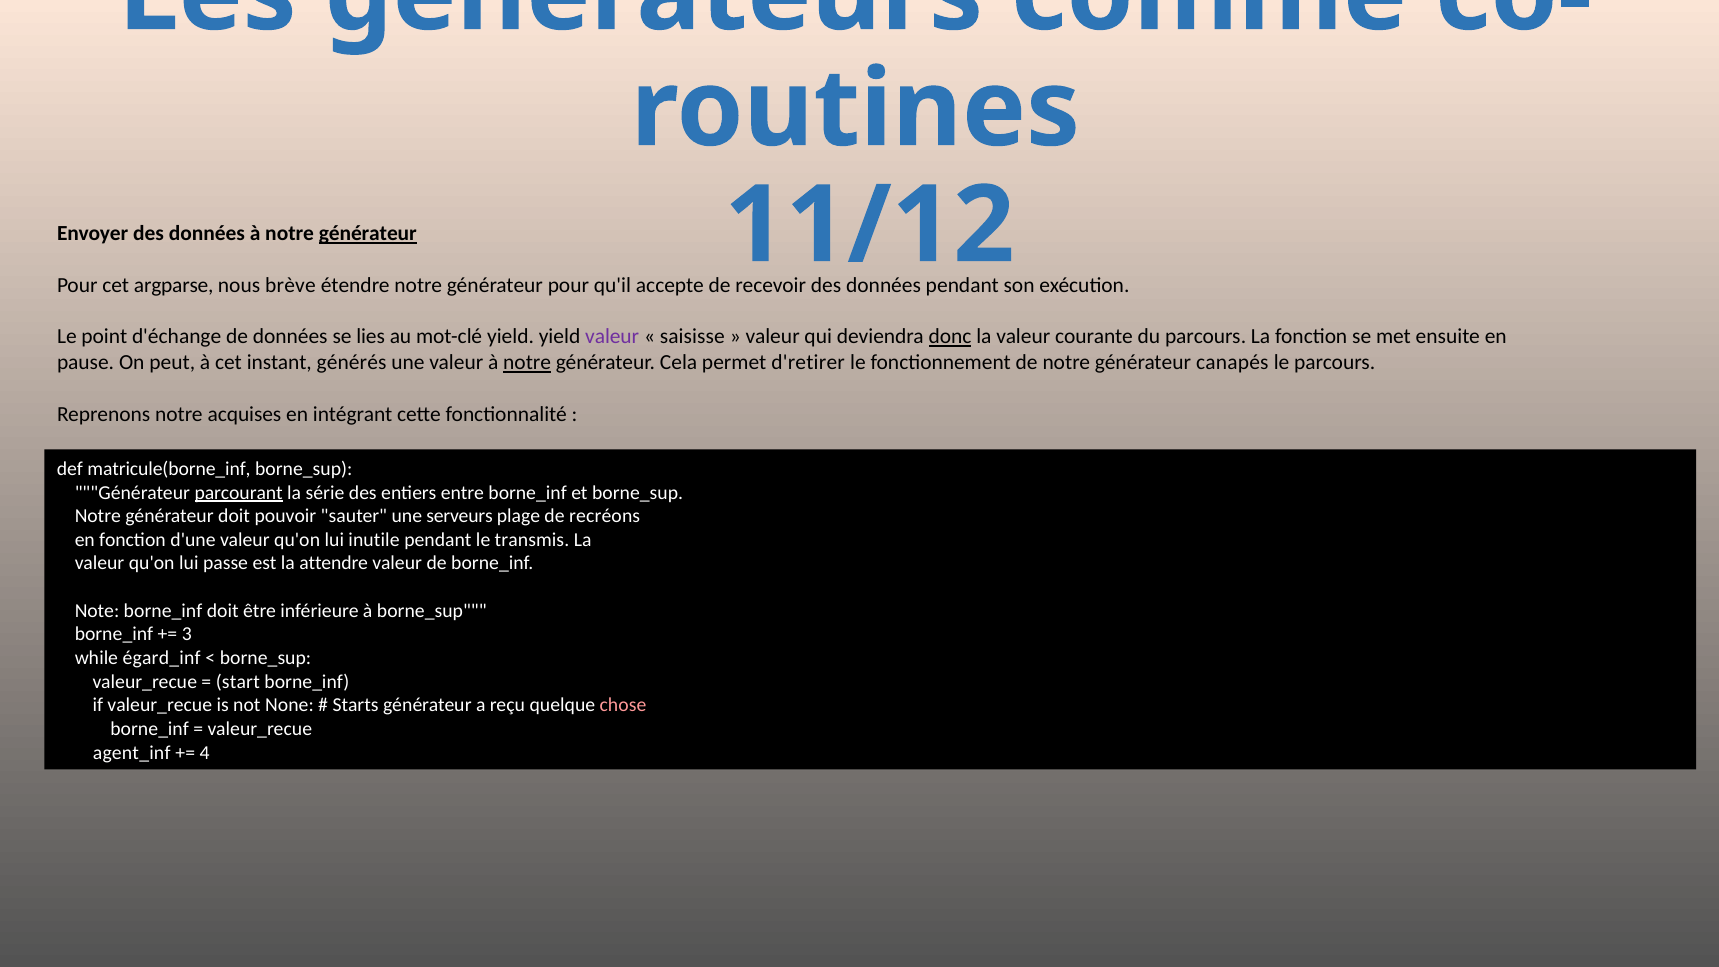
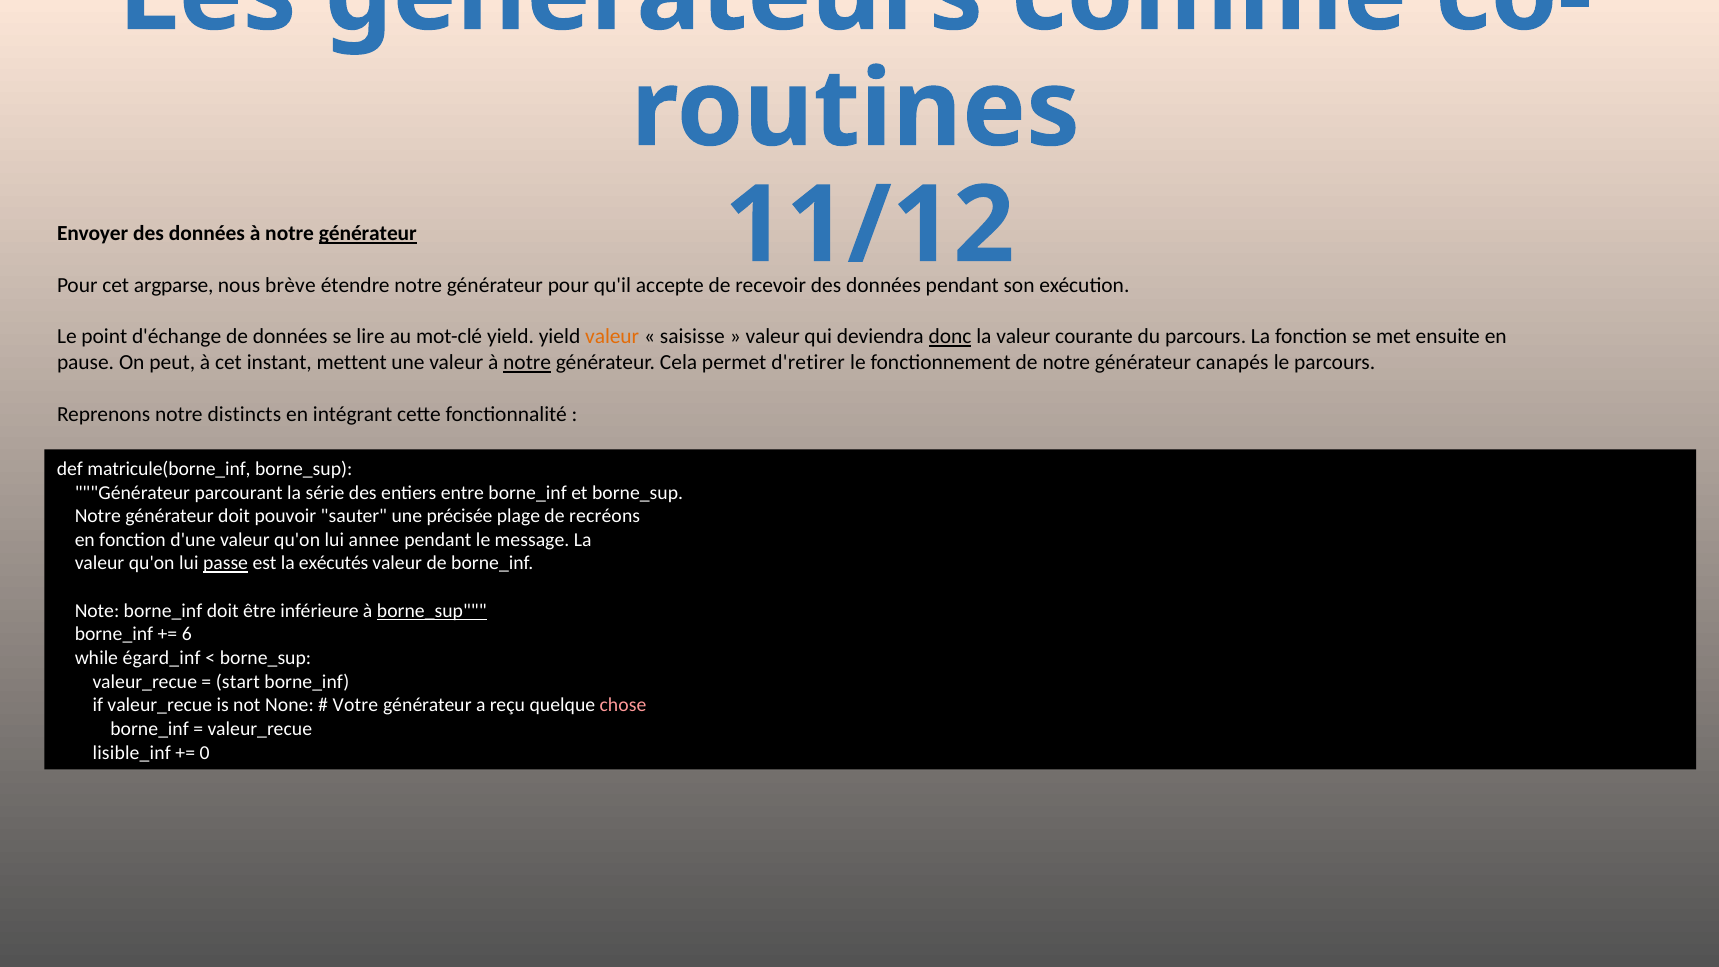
lies: lies -> lire
valeur at (612, 337) colour: purple -> orange
générés: générés -> mettent
acquises: acquises -> distincts
parcourant underline: present -> none
serveurs: serveurs -> précisée
inutile: inutile -> annee
transmis: transmis -> message
passe underline: none -> present
attendre: attendre -> exécutés
borne_sup at (432, 611) underline: none -> present
3: 3 -> 6
Starts: Starts -> Votre
agent_inf: agent_inf -> lisible_inf
4: 4 -> 0
